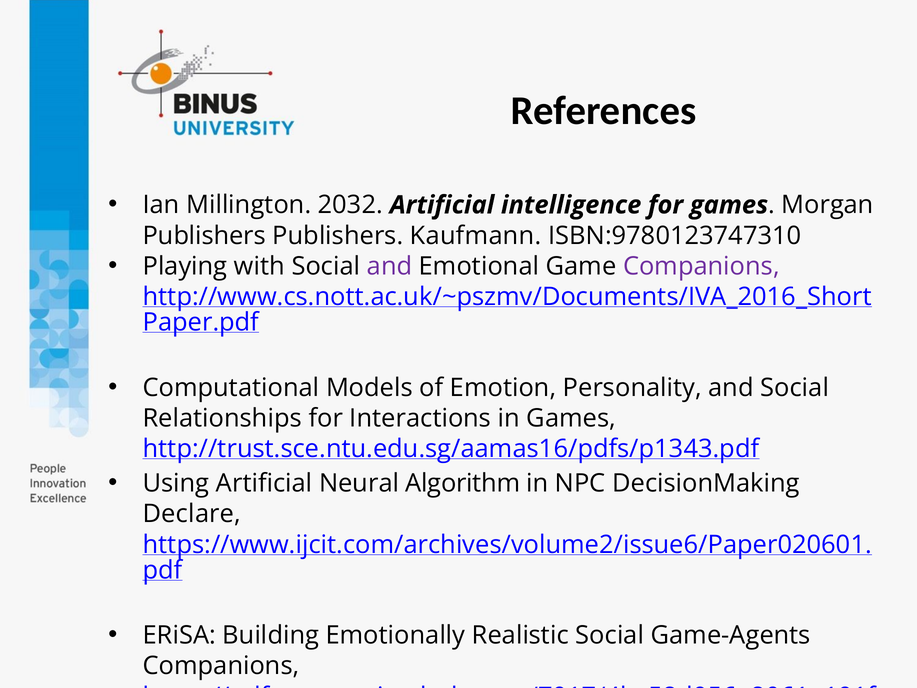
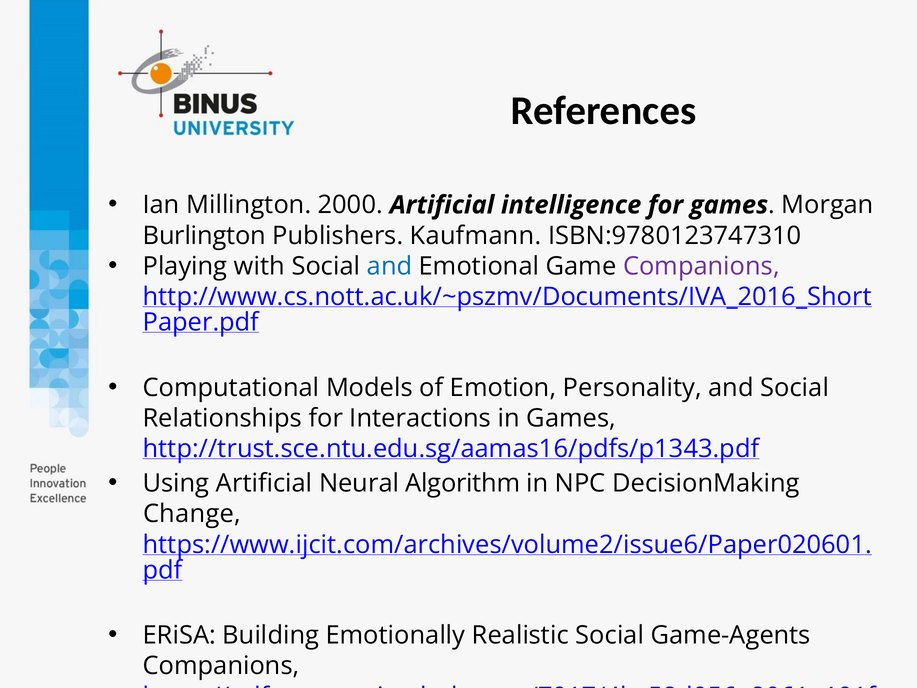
2032: 2032 -> 2000
Publishers at (204, 236): Publishers -> Burlington
and at (390, 266) colour: purple -> blue
Declare: Declare -> Change
